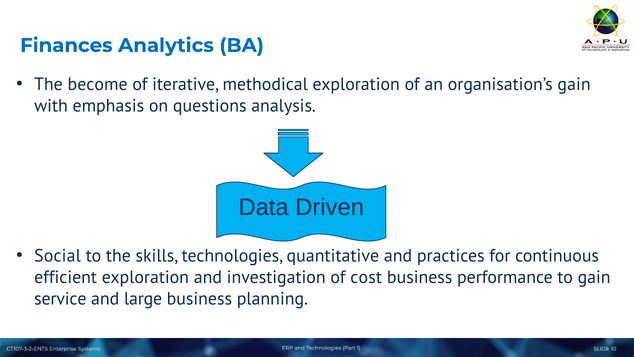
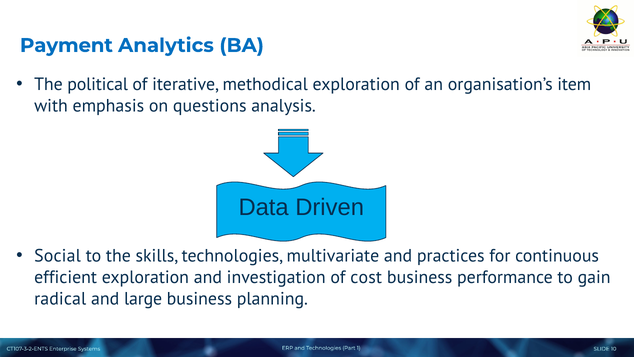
Finances: Finances -> Payment
become: become -> political
organisation’s gain: gain -> item
quantitative: quantitative -> multivariate
service: service -> radical
